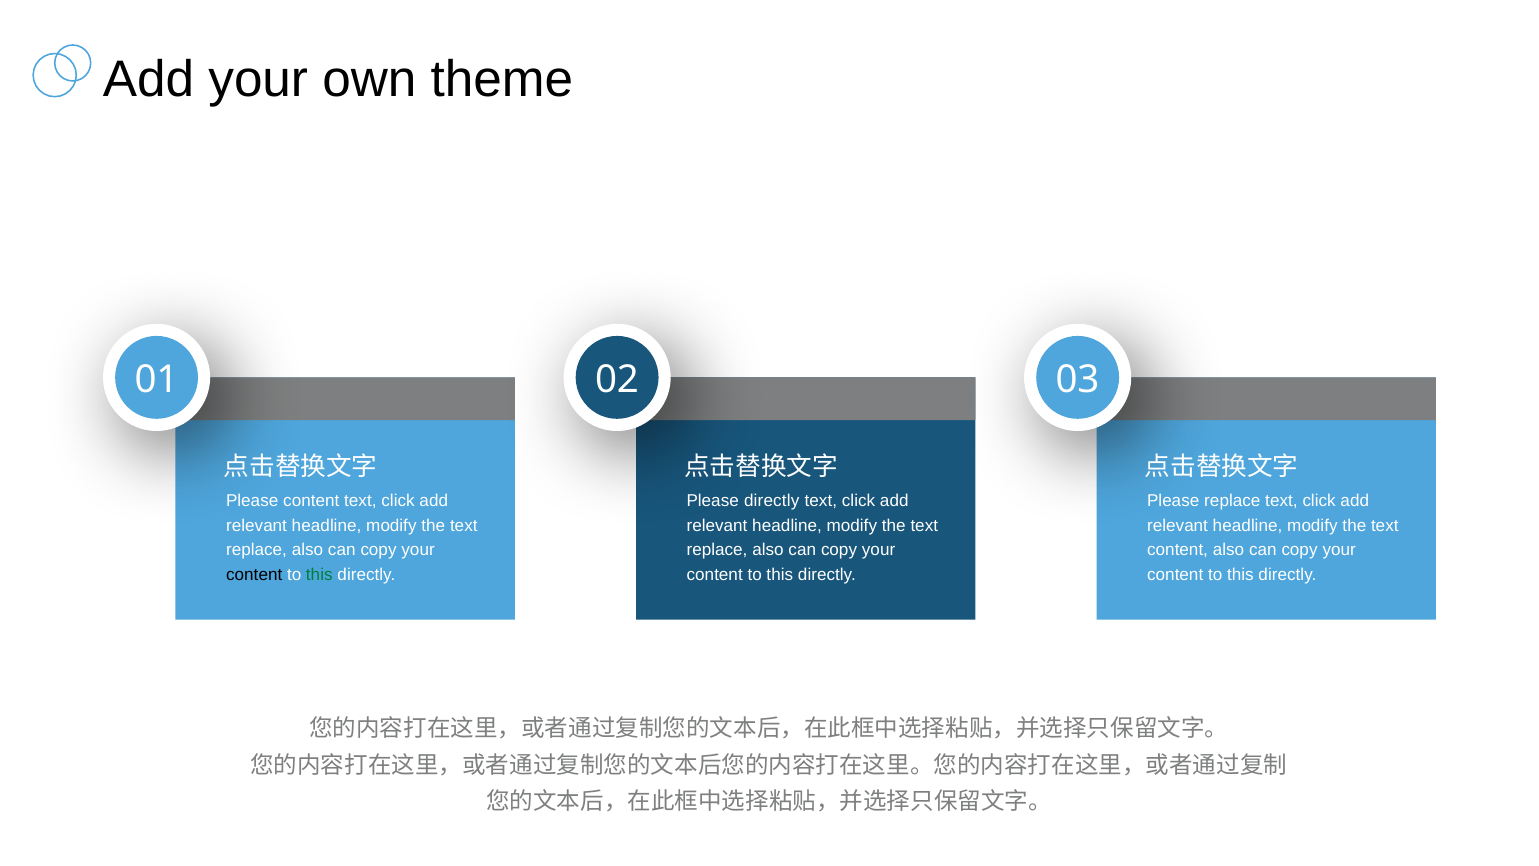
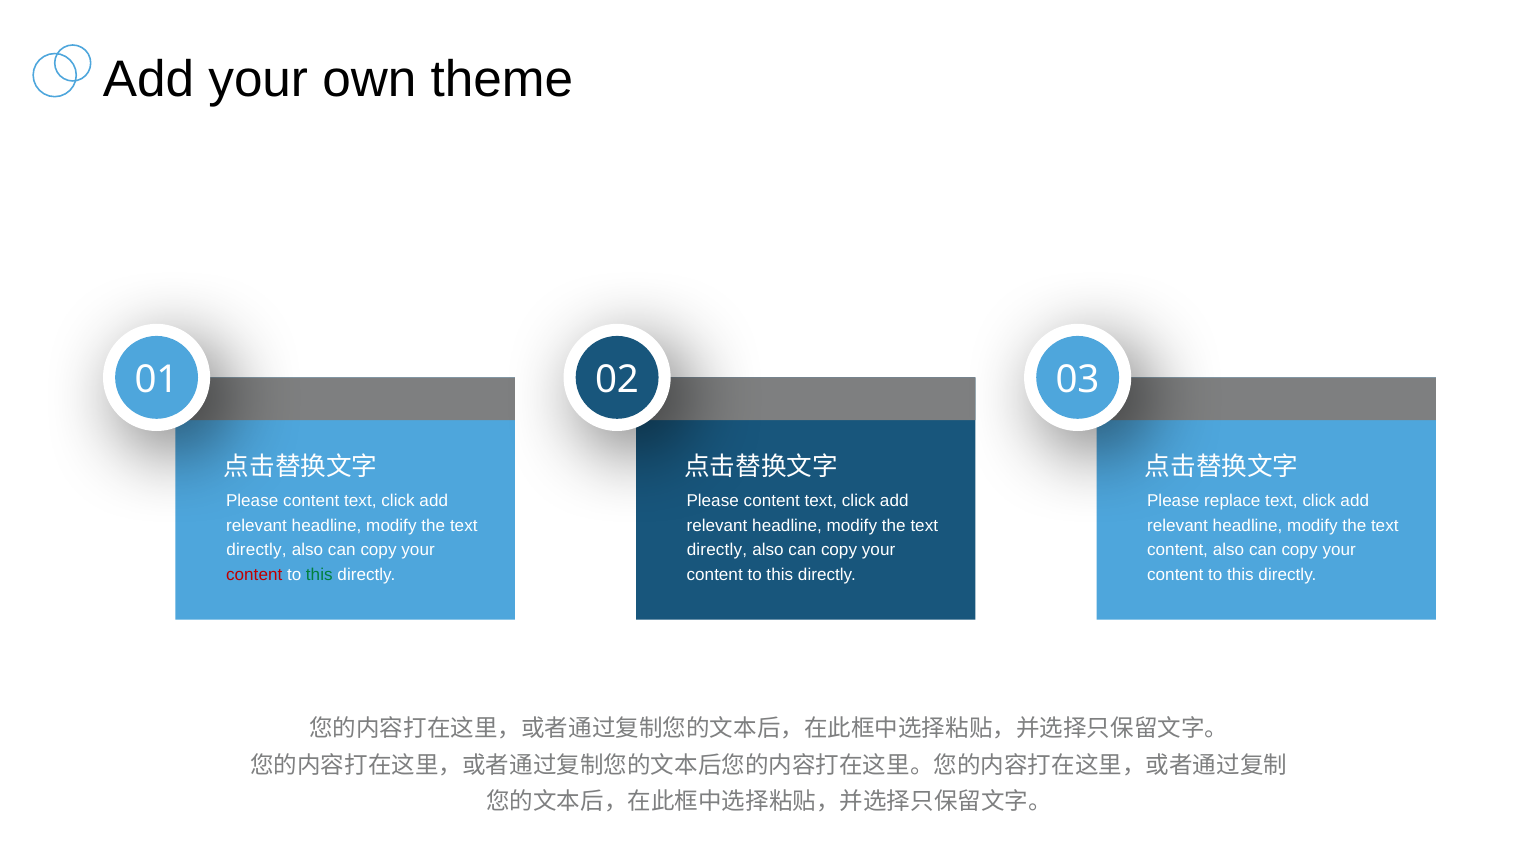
directly at (772, 501): directly -> content
replace at (257, 550): replace -> directly
replace at (717, 550): replace -> directly
content at (254, 575) colour: black -> red
